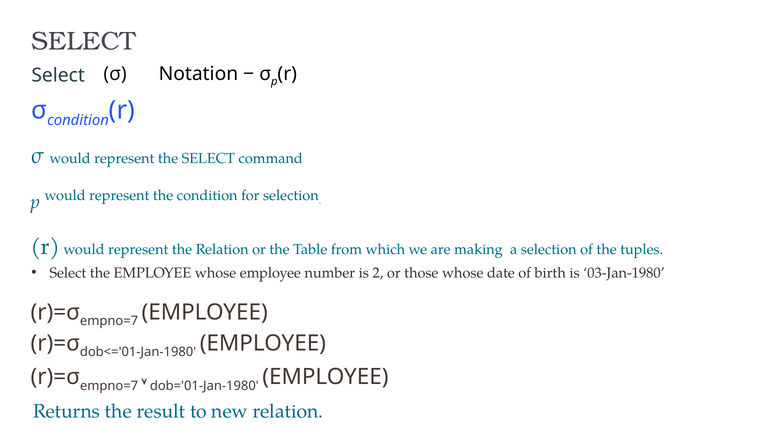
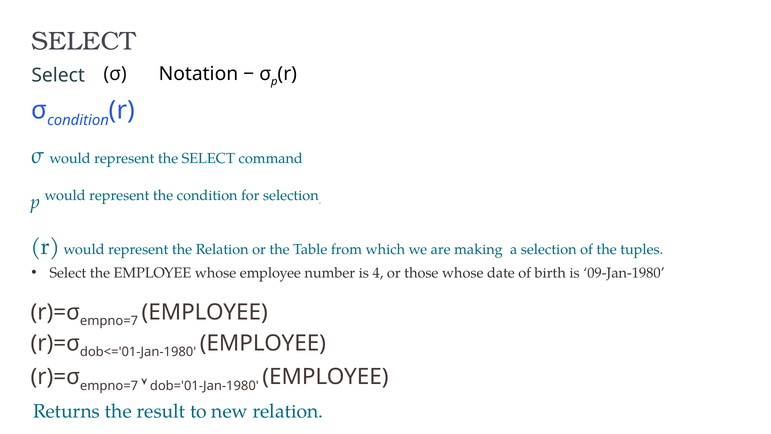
2: 2 -> 4
03-Jan-1980: 03-Jan-1980 -> 09-Jan-1980
